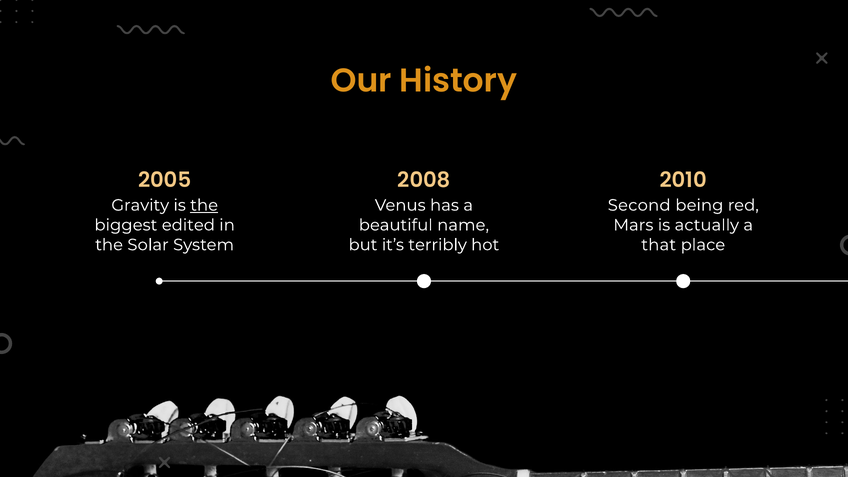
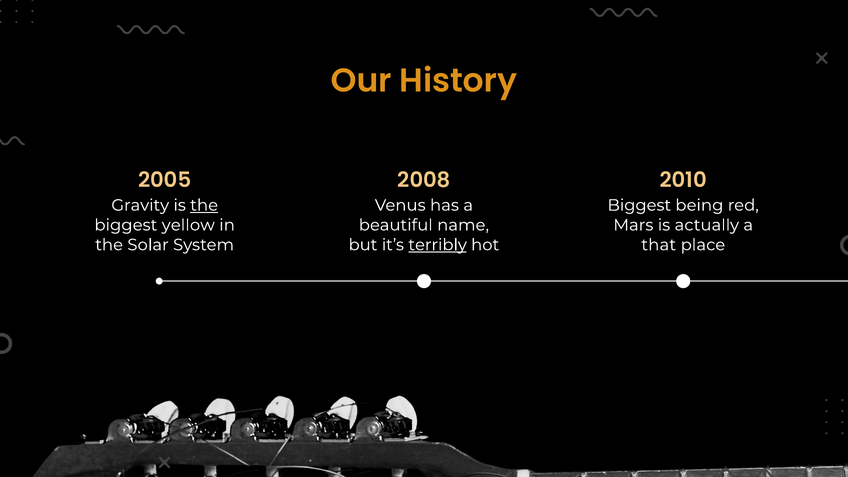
Second at (639, 205): Second -> Biggest
edited: edited -> yellow
terribly underline: none -> present
